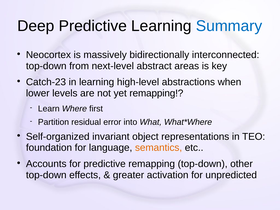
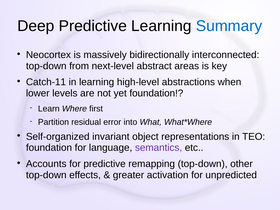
Catch-23: Catch-23 -> Catch-11
yet remapping: remapping -> foundation
semantics colour: orange -> purple
